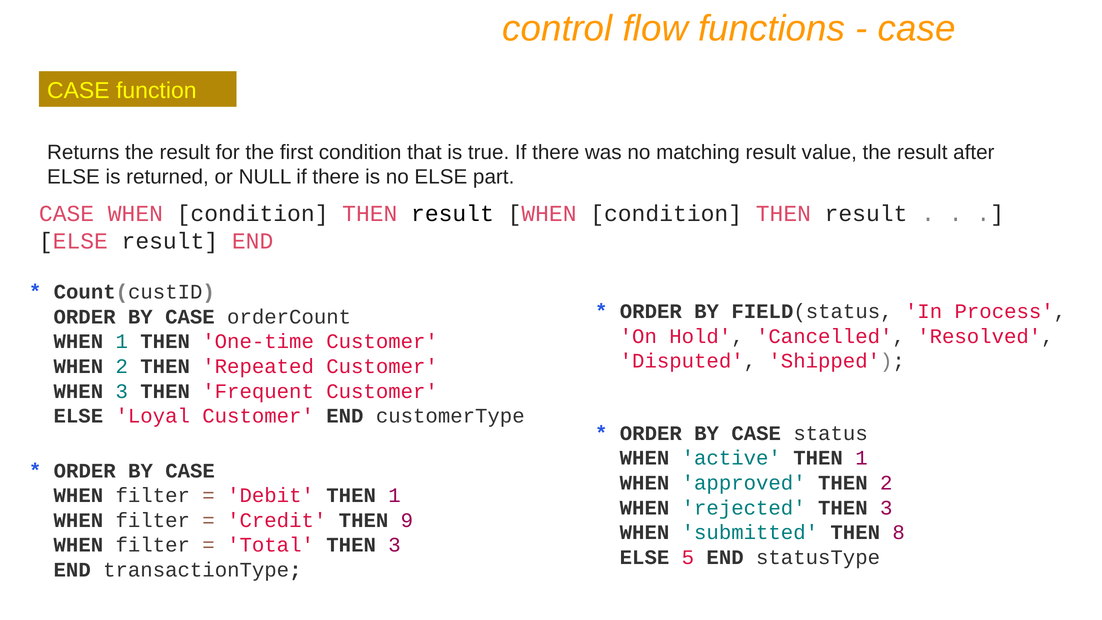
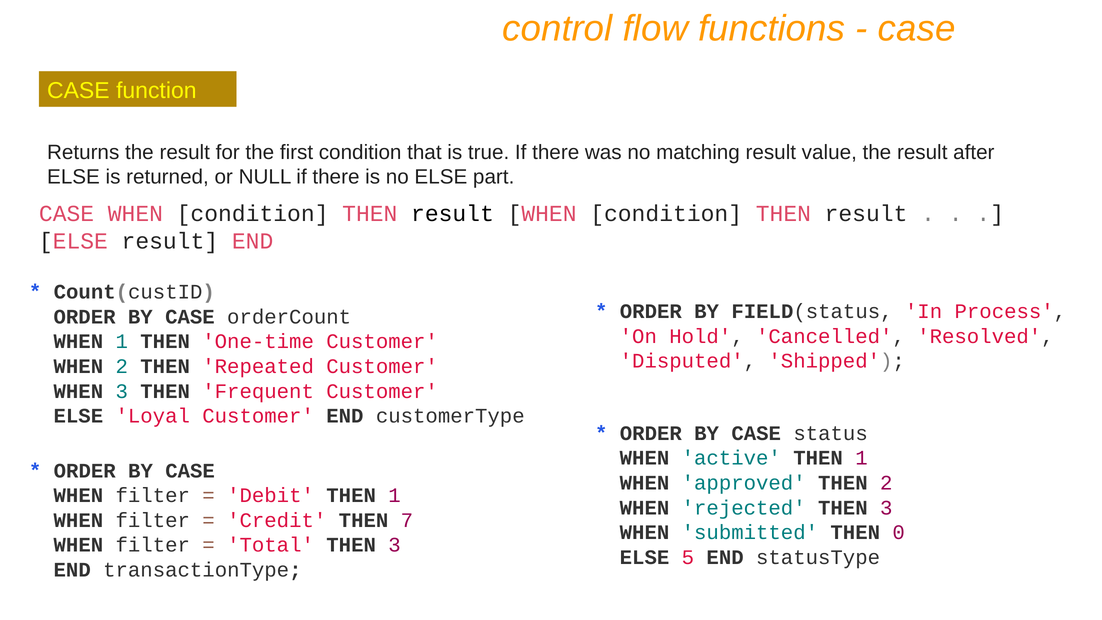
9: 9 -> 7
8: 8 -> 0
